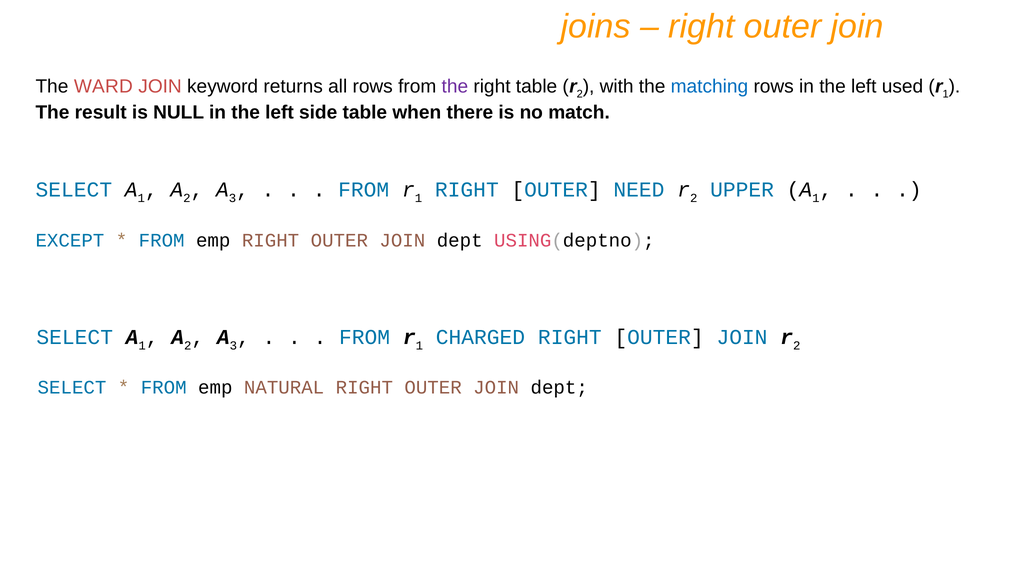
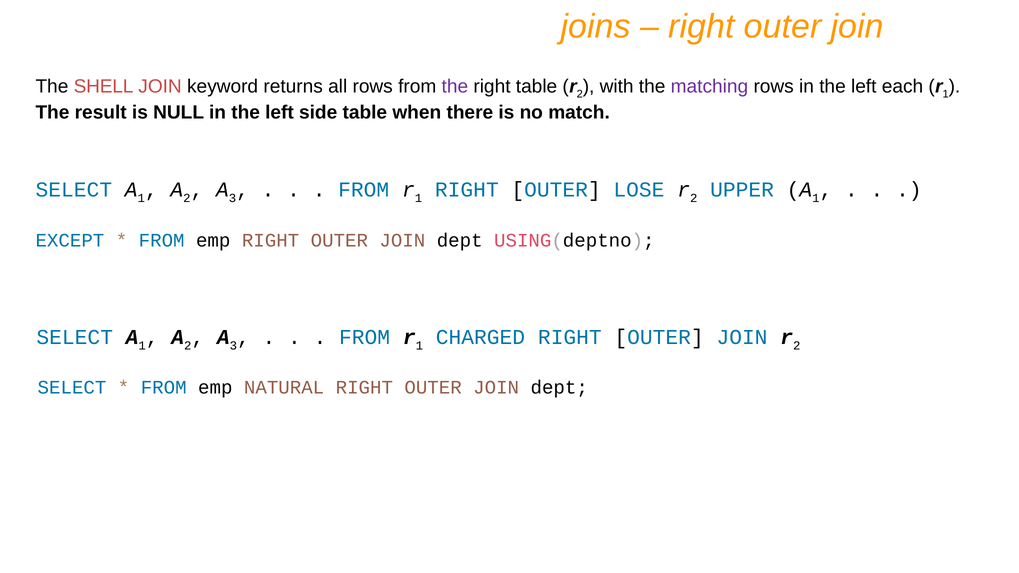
WARD: WARD -> SHELL
matching colour: blue -> purple
used: used -> each
NEED: NEED -> LOSE
